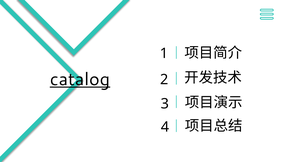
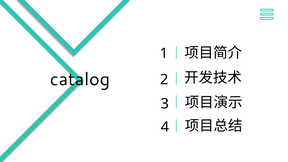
catalog underline: present -> none
